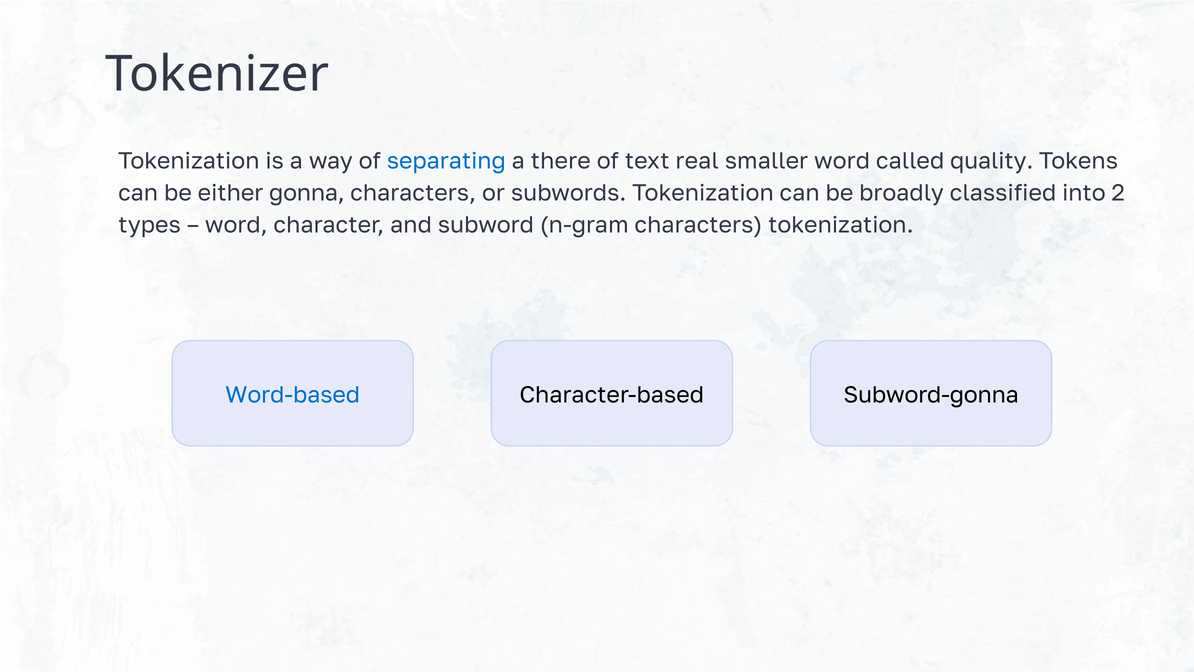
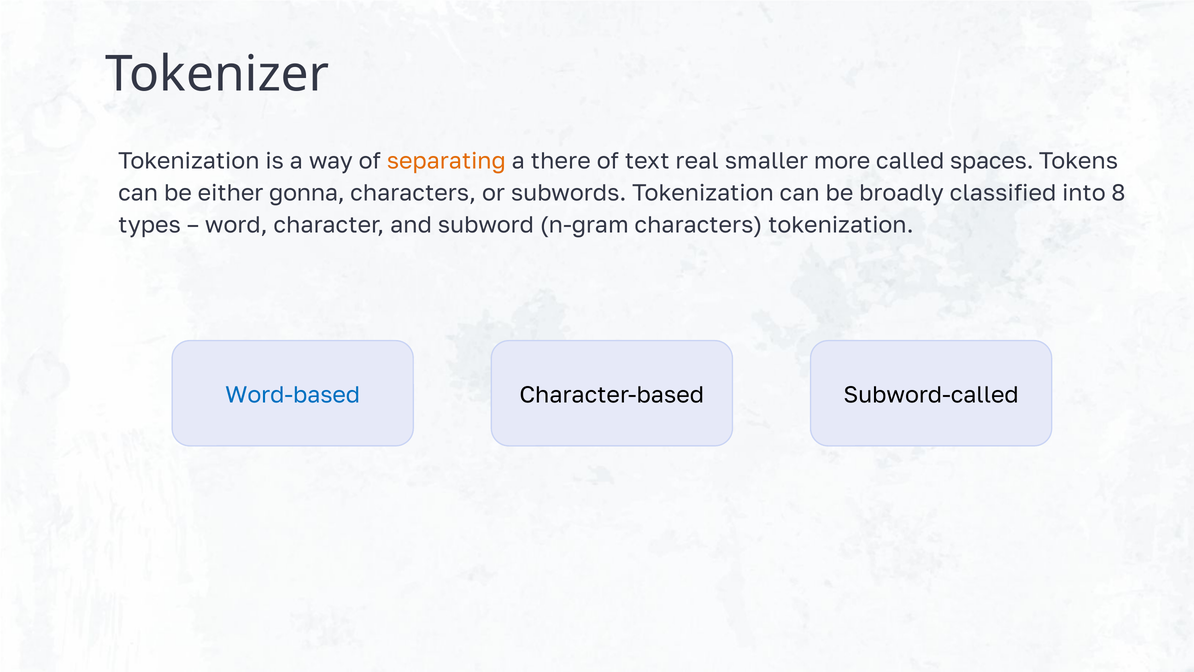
separating colour: blue -> orange
smaller word: word -> more
quality: quality -> spaces
2: 2 -> 8
Subword-gonna: Subword-gonna -> Subword-called
